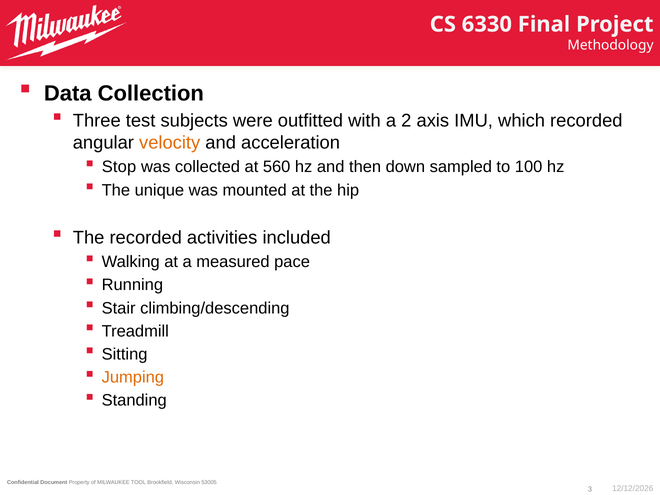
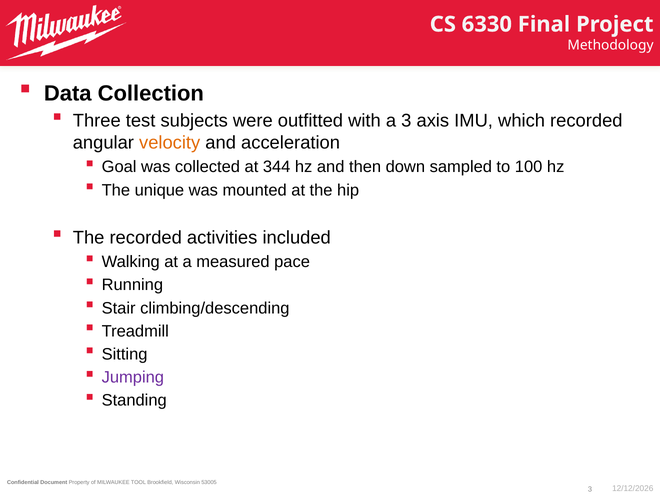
a 2: 2 -> 3
Stop: Stop -> Goal
560: 560 -> 344
Jumping colour: orange -> purple
